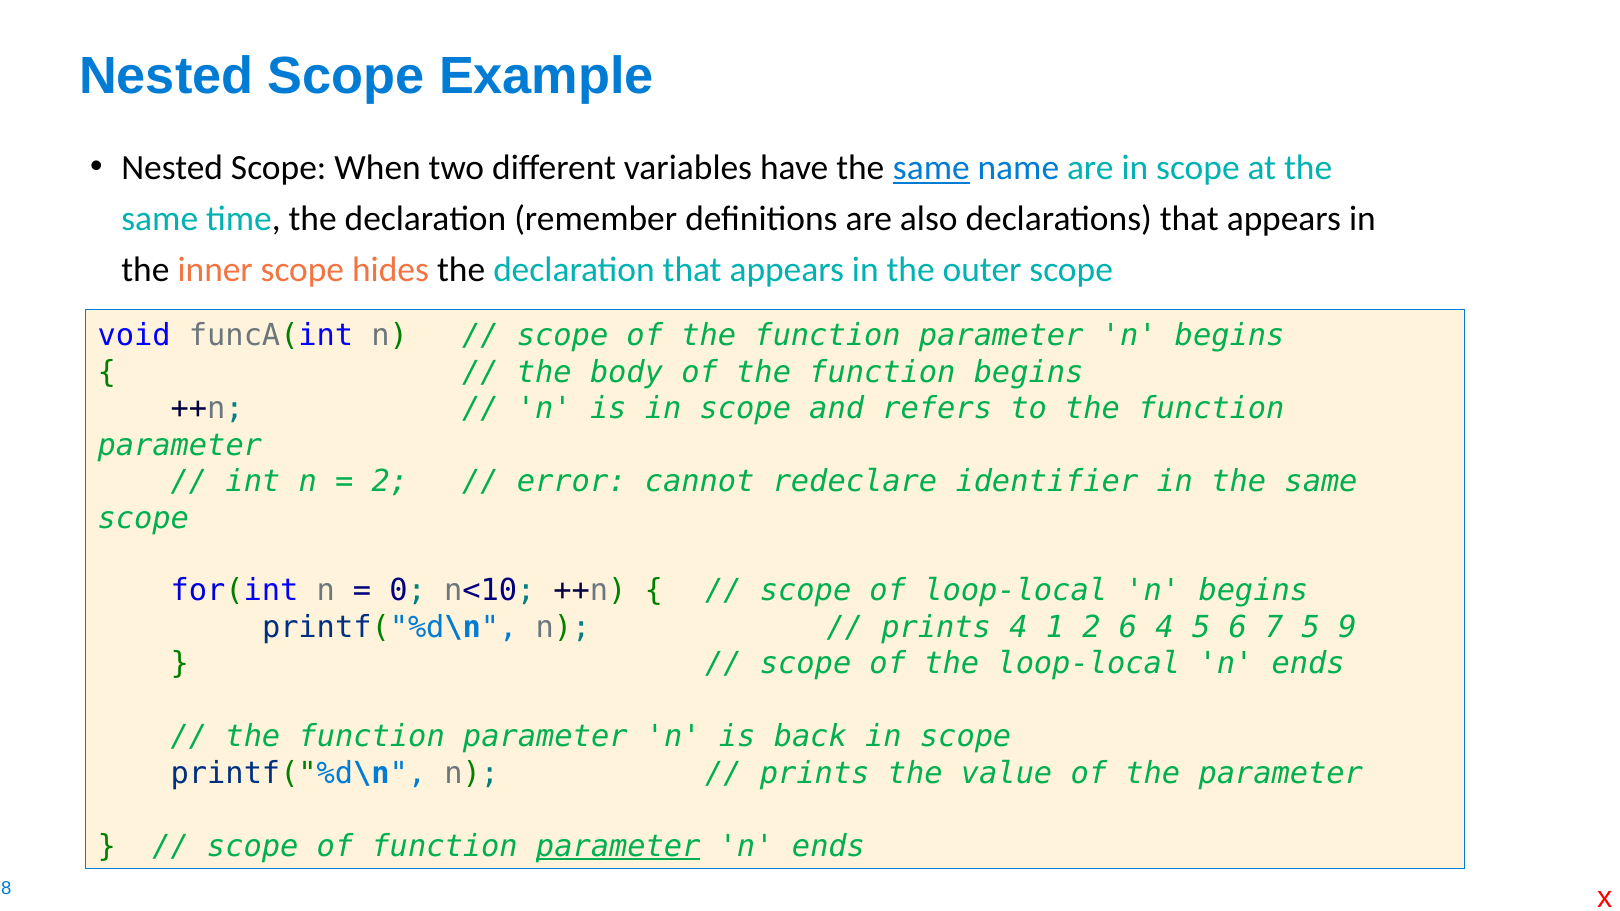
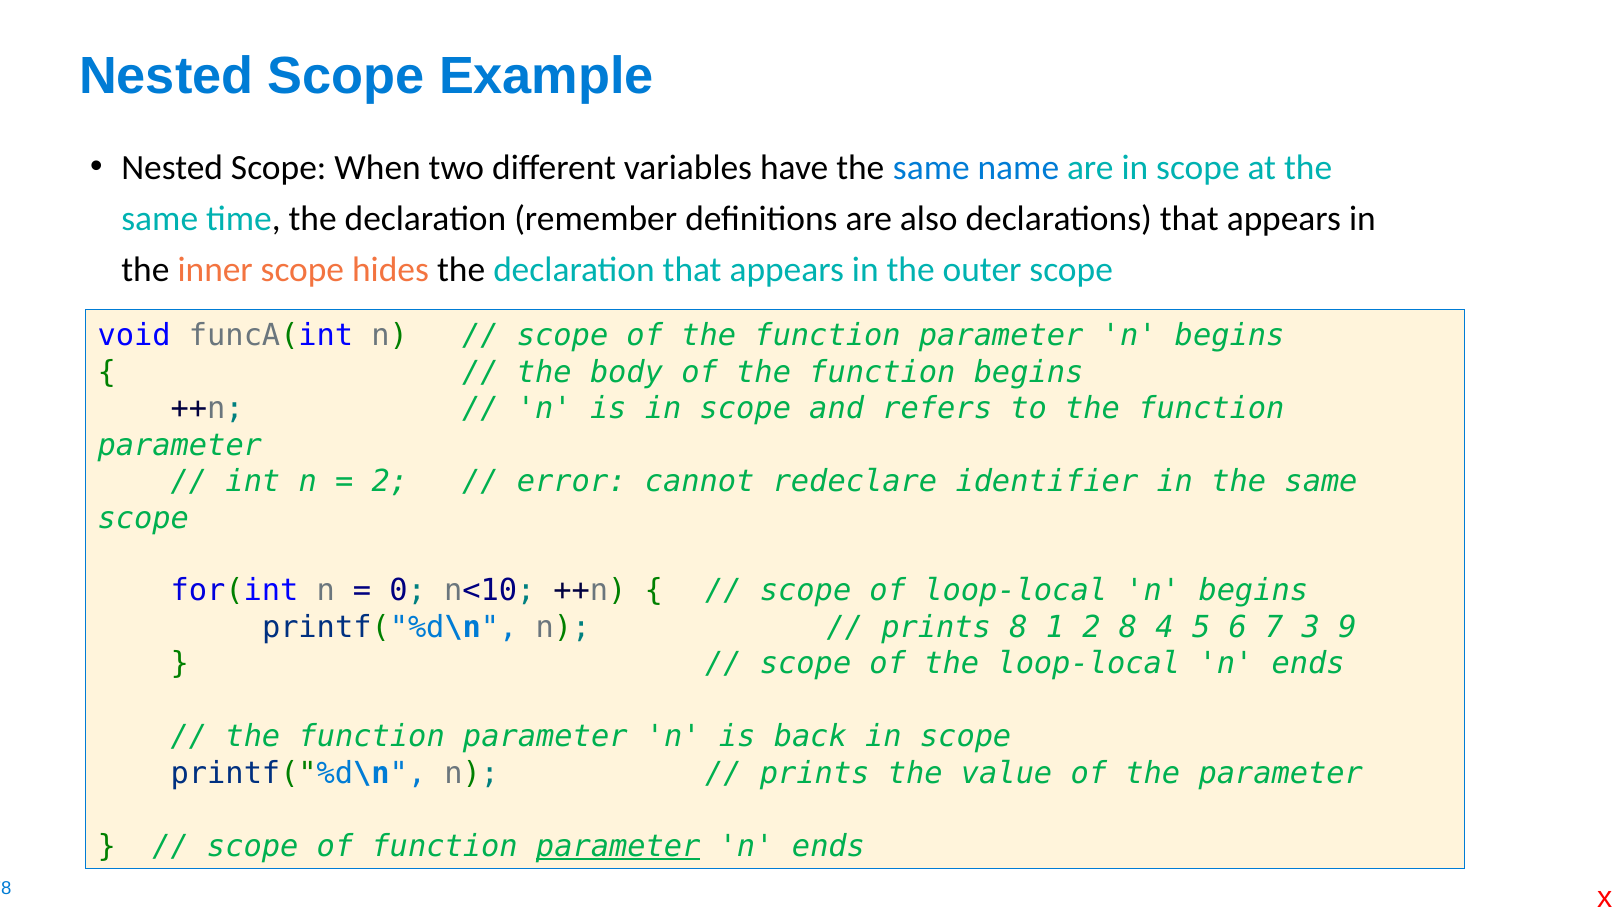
same at (931, 168) underline: present -> none
prints 4: 4 -> 8
2 6: 6 -> 8
7 5: 5 -> 3
